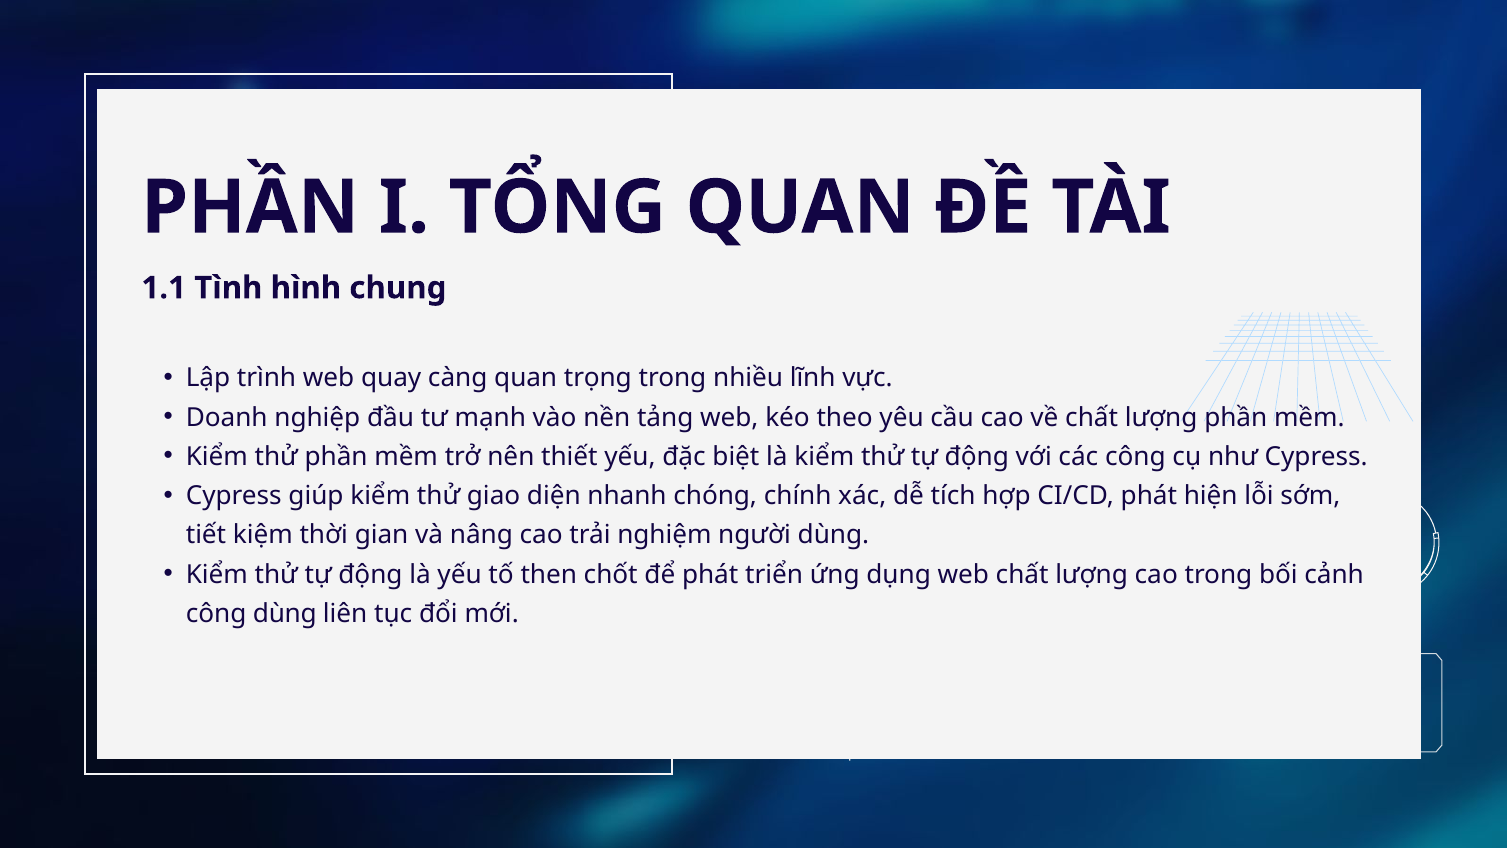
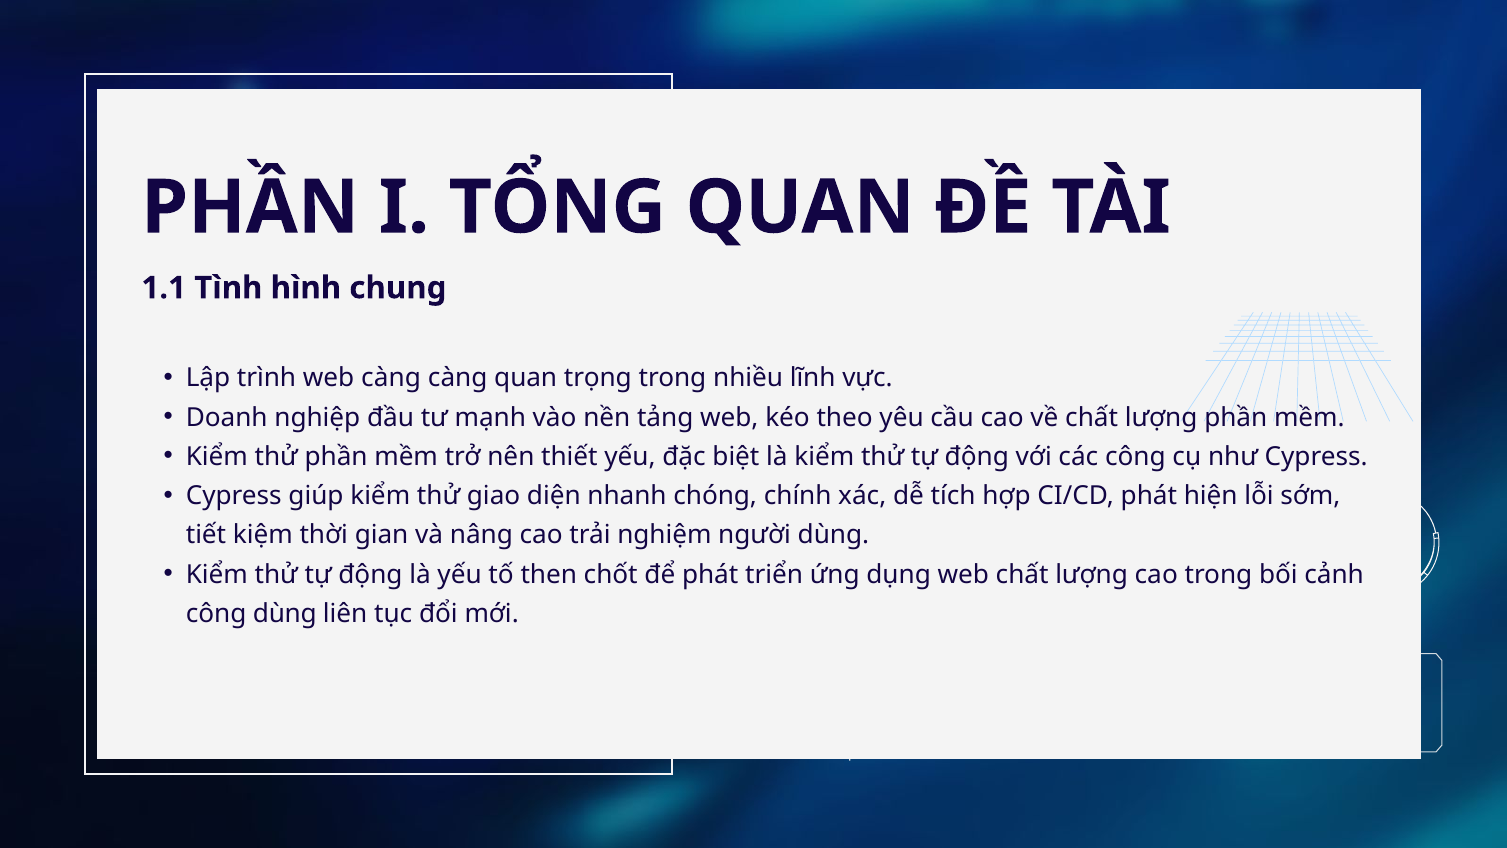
web quay: quay -> càng
